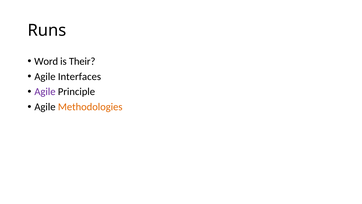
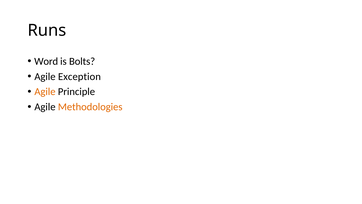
Their: Their -> Bolts
Interfaces: Interfaces -> Exception
Agile at (45, 92) colour: purple -> orange
